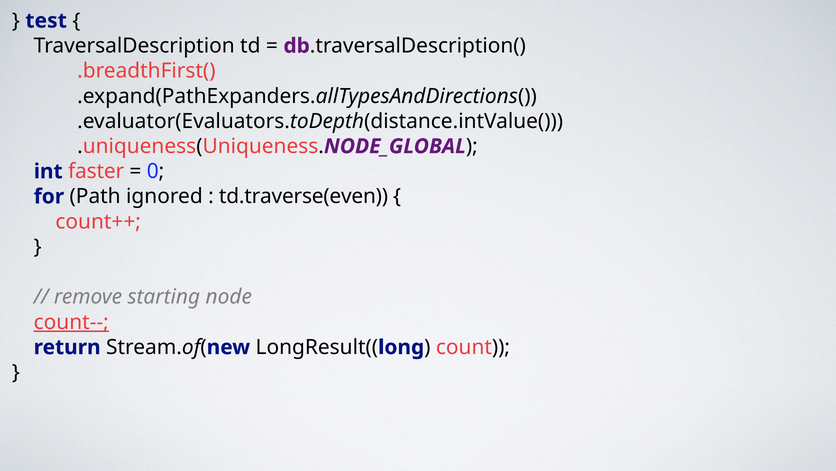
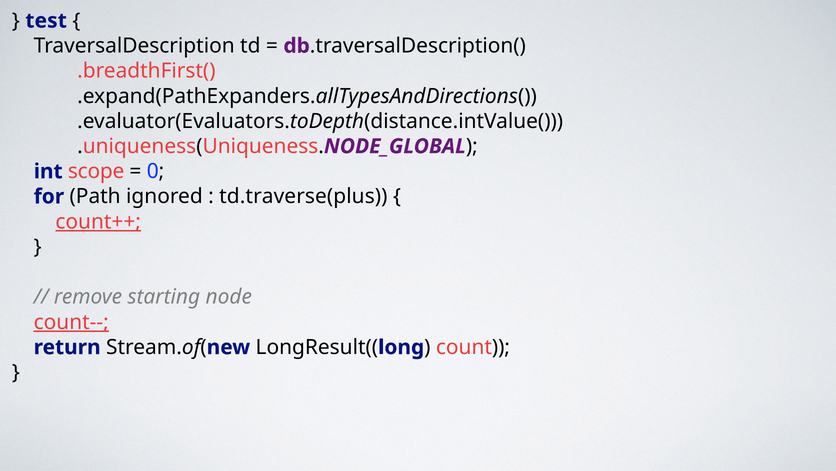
faster: faster -> scope
td.traverse(even: td.traverse(even -> td.traverse(plus
count++ underline: none -> present
